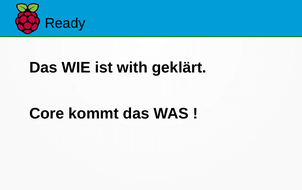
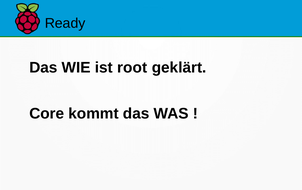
with: with -> root
